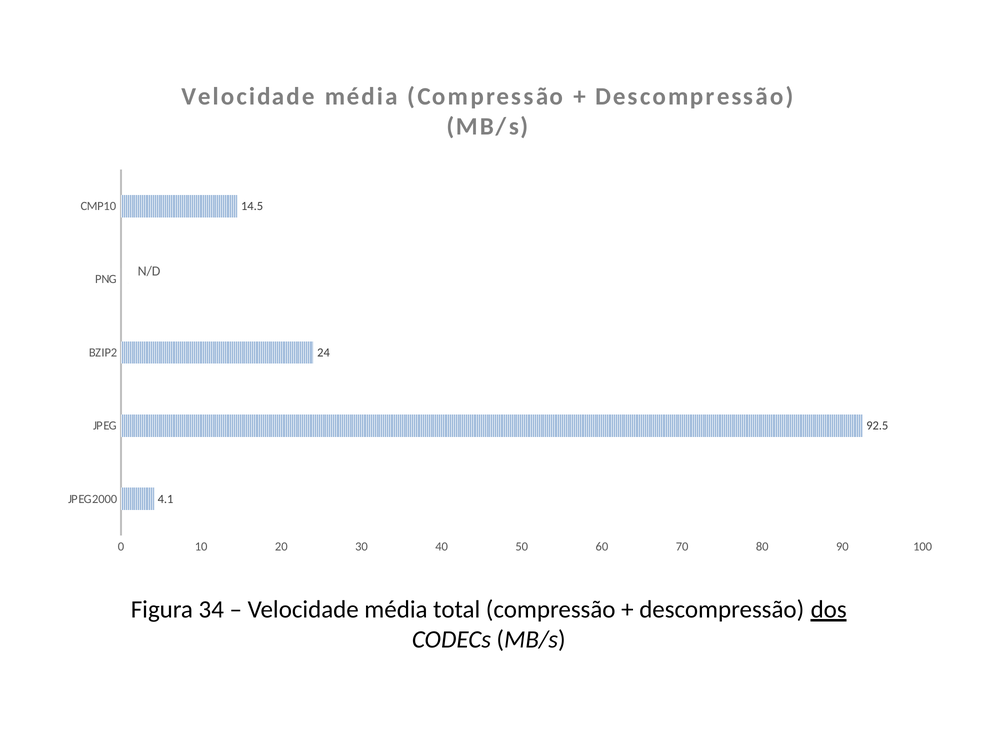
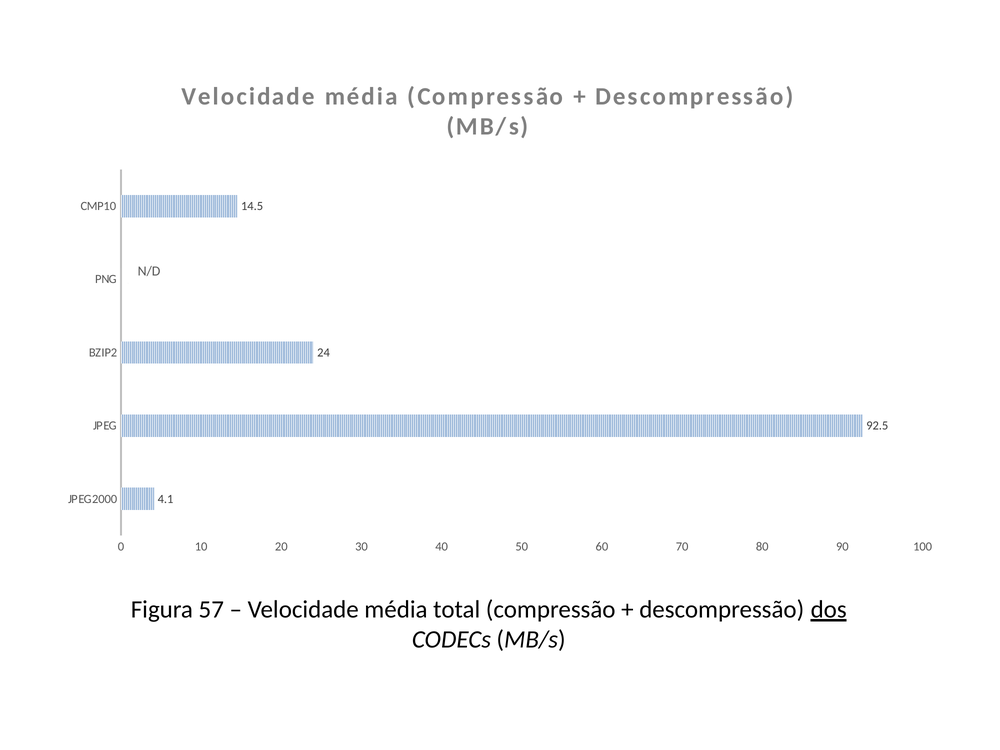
34: 34 -> 57
